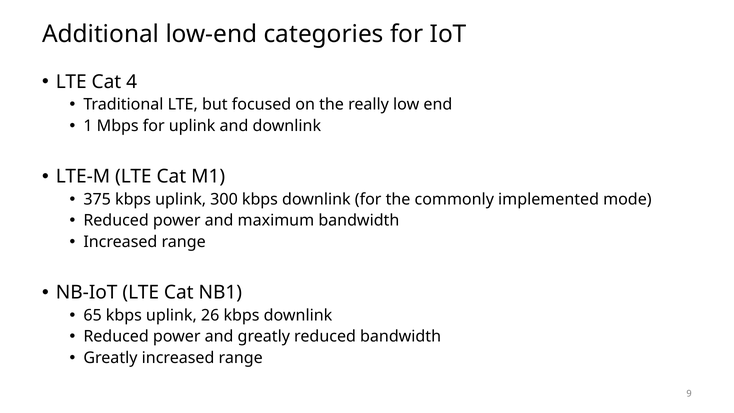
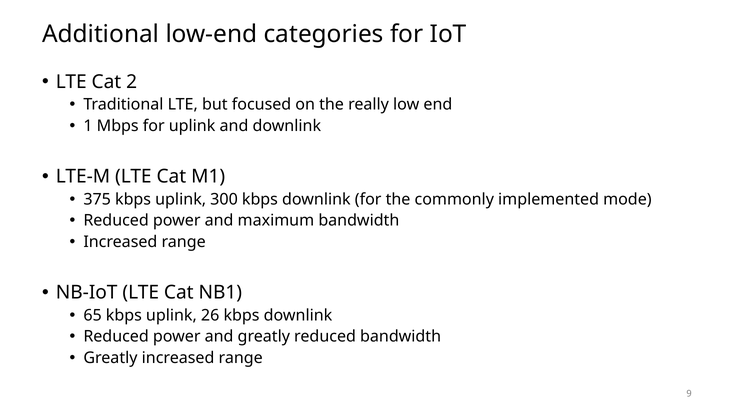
4: 4 -> 2
